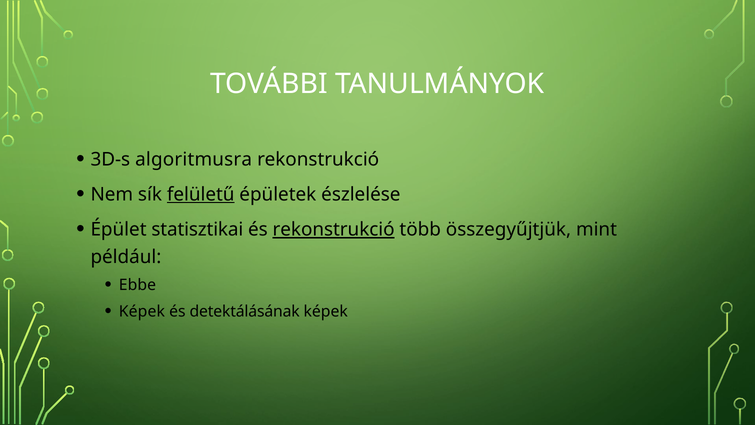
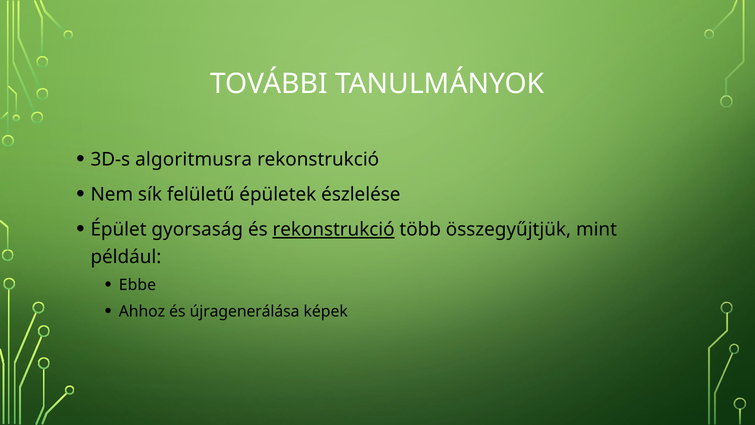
felületű underline: present -> none
statisztikai: statisztikai -> gyorsaság
Képek at (142, 311): Képek -> Ahhoz
detektálásának: detektálásának -> újragenerálása
